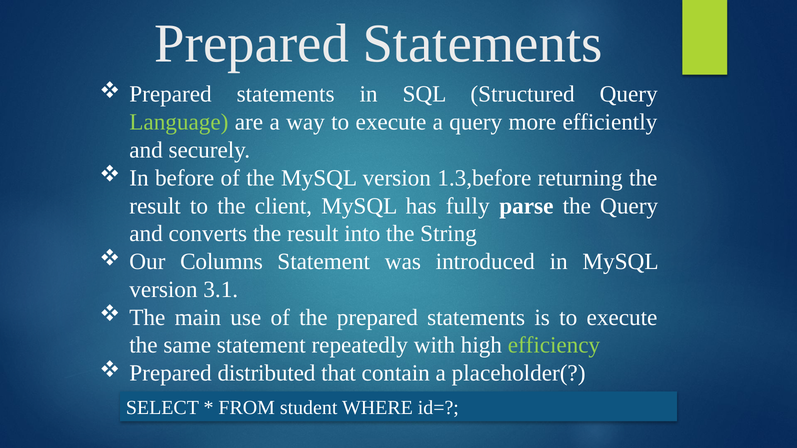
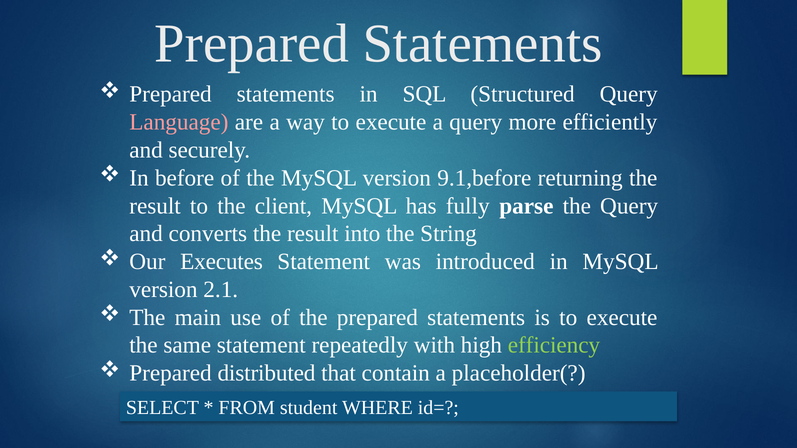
Language colour: light green -> pink
1.3,before: 1.3,before -> 9.1,before
Columns: Columns -> Executes
3.1: 3.1 -> 2.1
